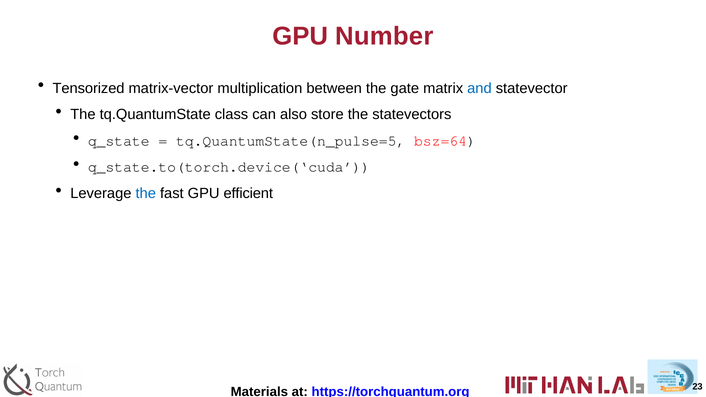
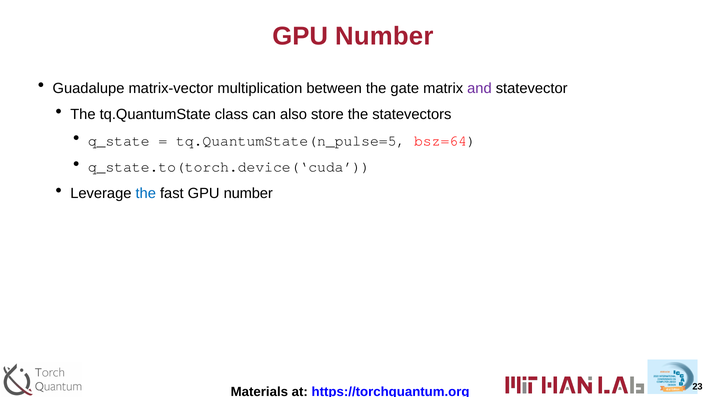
Tensorized: Tensorized -> Guadalupe
and colour: blue -> purple
fast GPU efficient: efficient -> number
